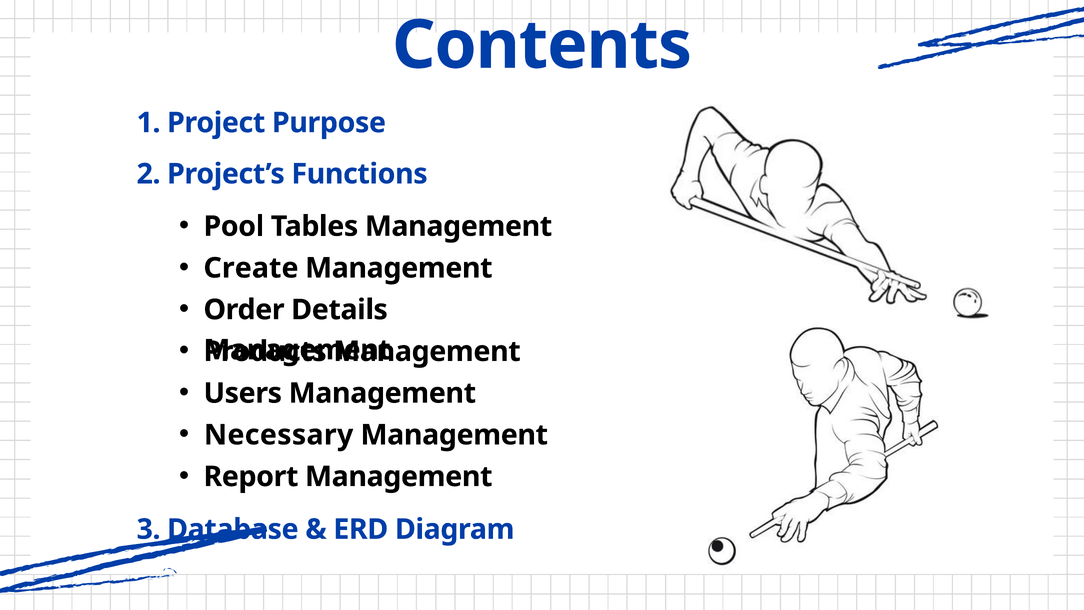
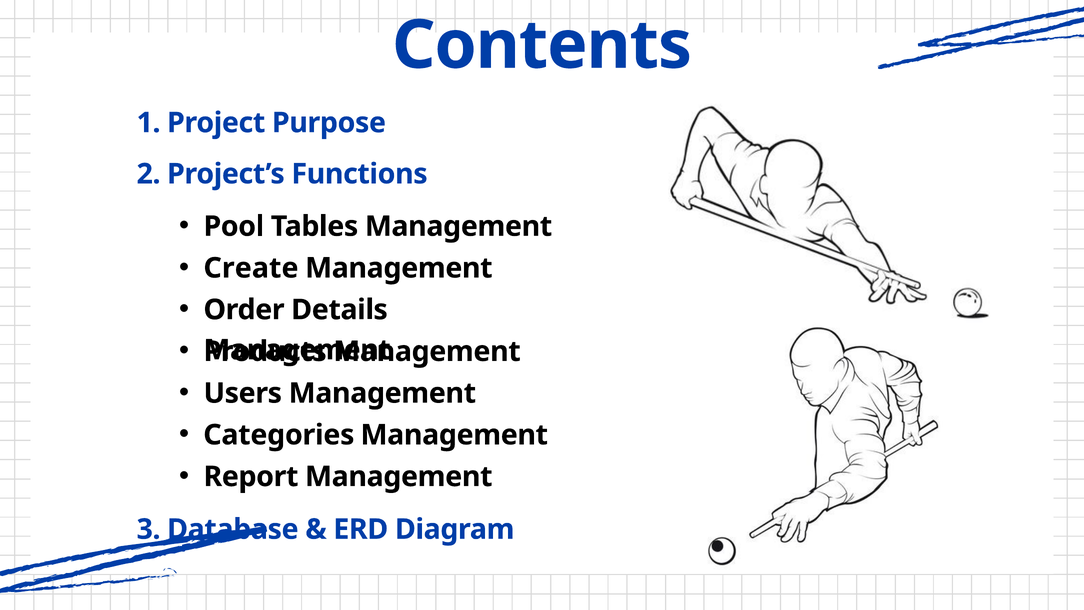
Necessary: Necessary -> Categories
